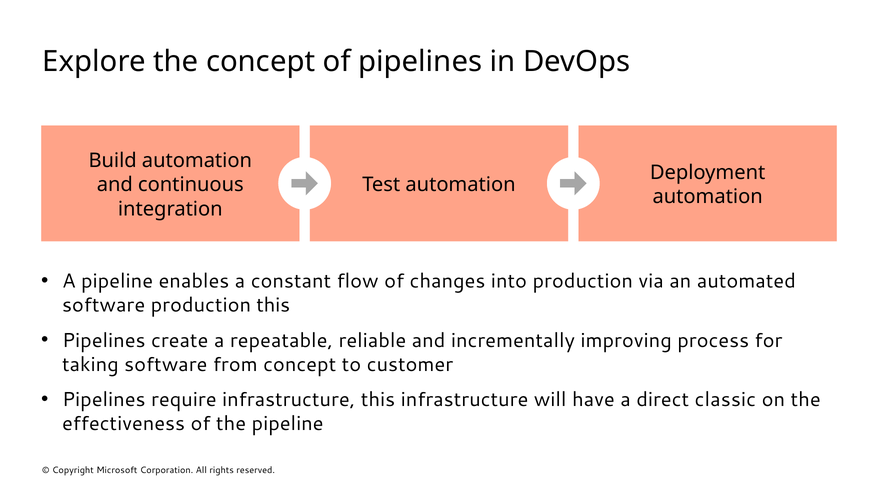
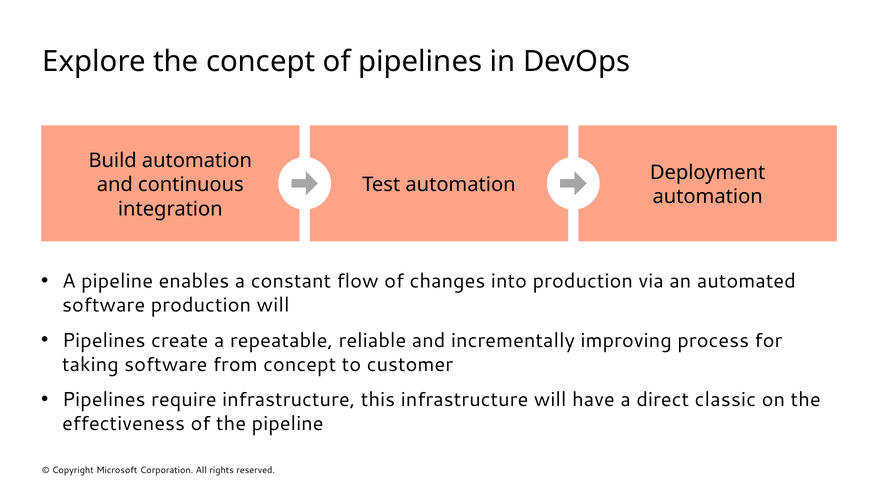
production this: this -> will
